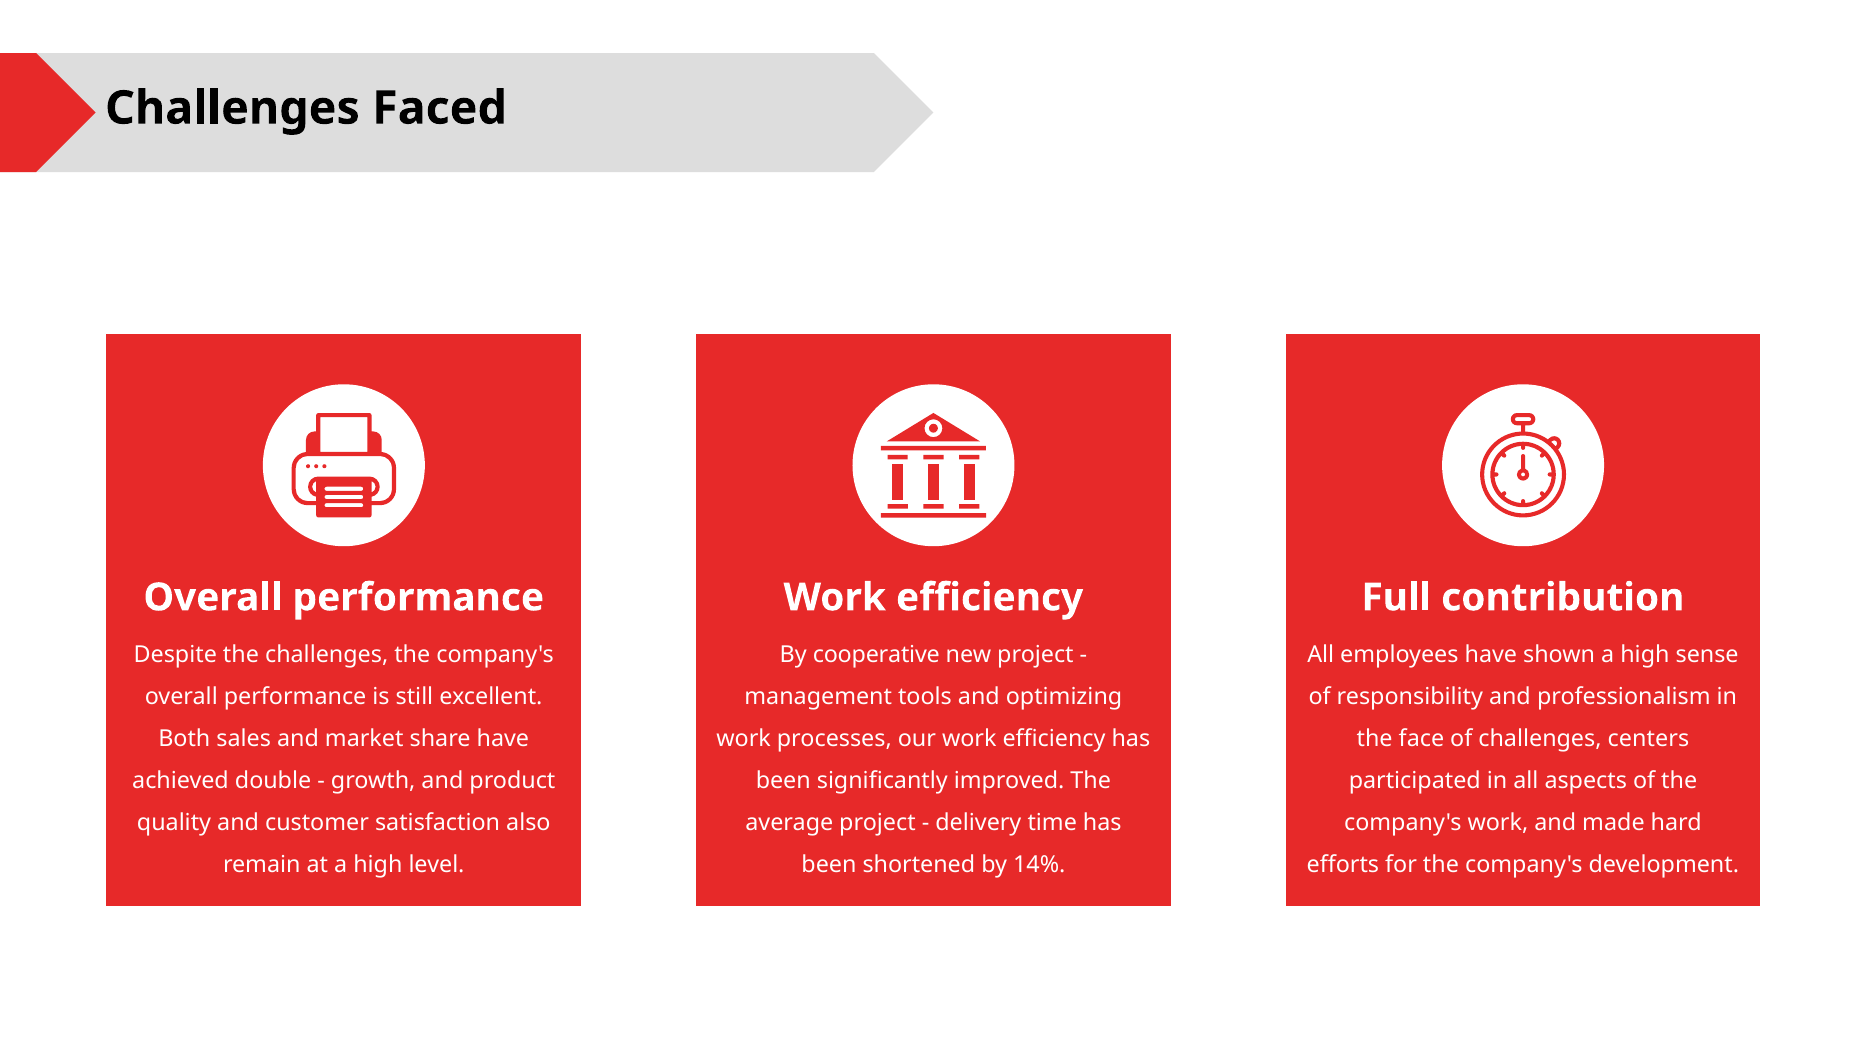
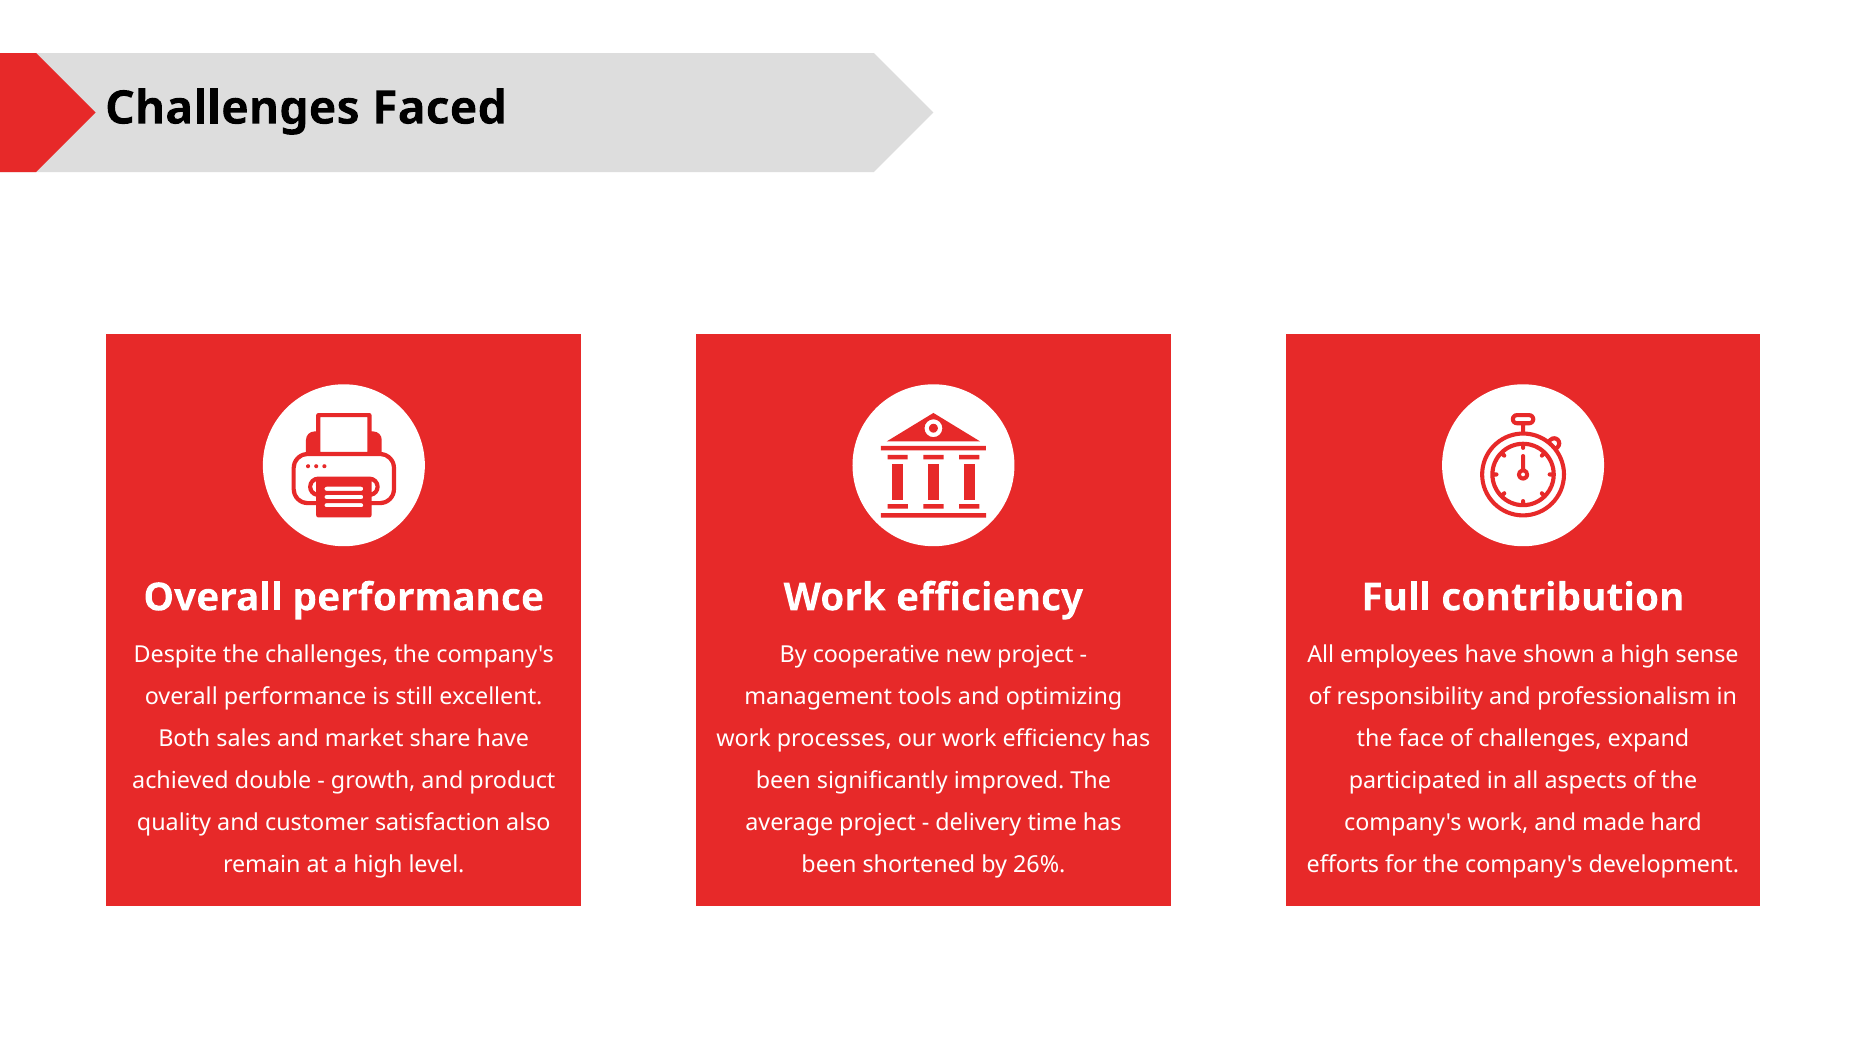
centers: centers -> expand
14%: 14% -> 26%
